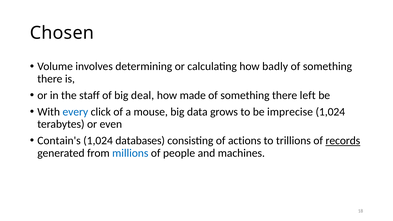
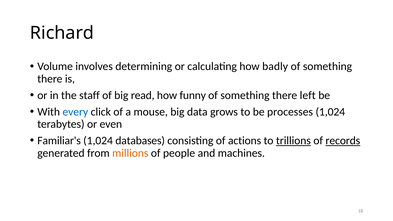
Chosen: Chosen -> Richard
deal: deal -> read
made: made -> funny
imprecise: imprecise -> processes
Contain's: Contain's -> Familiar's
trillions underline: none -> present
millions colour: blue -> orange
